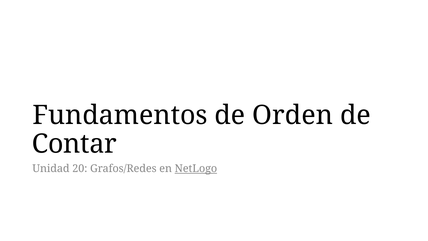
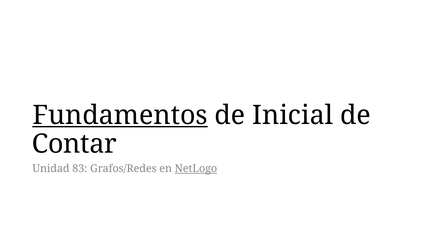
Fundamentos underline: none -> present
Orden: Orden -> Inicial
20: 20 -> 83
